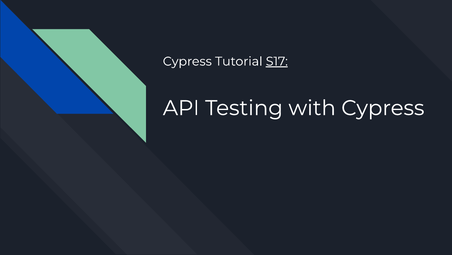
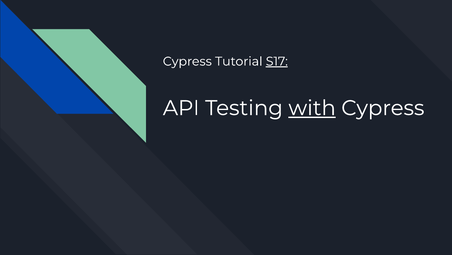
with underline: none -> present
